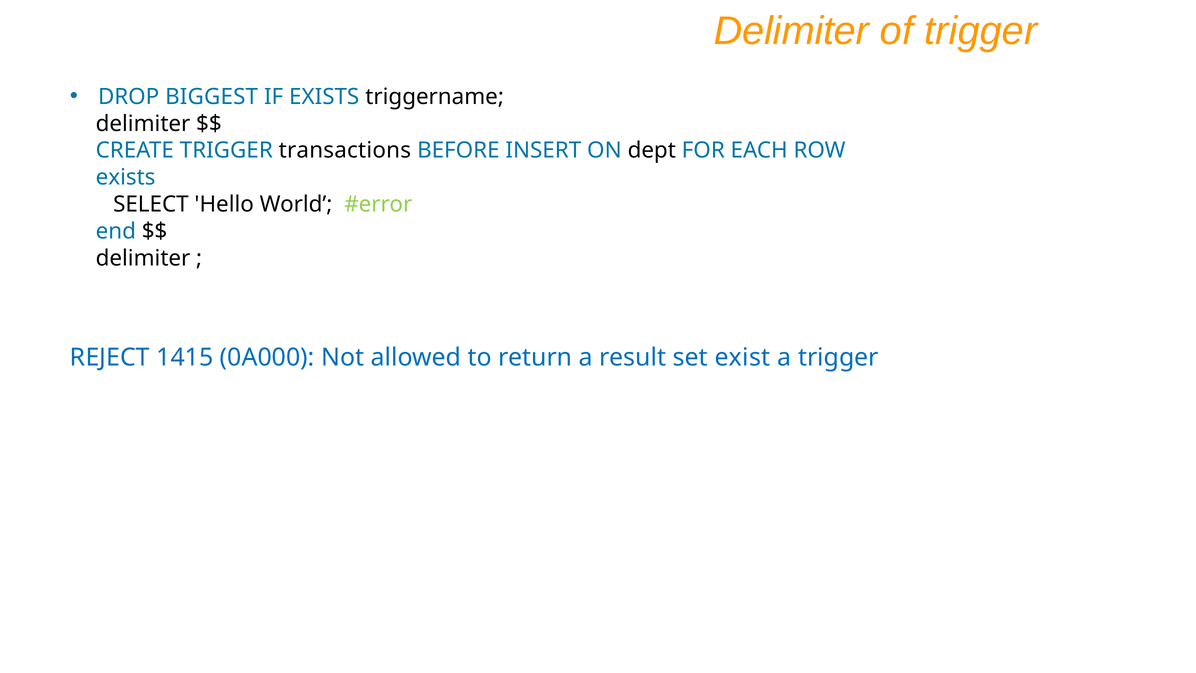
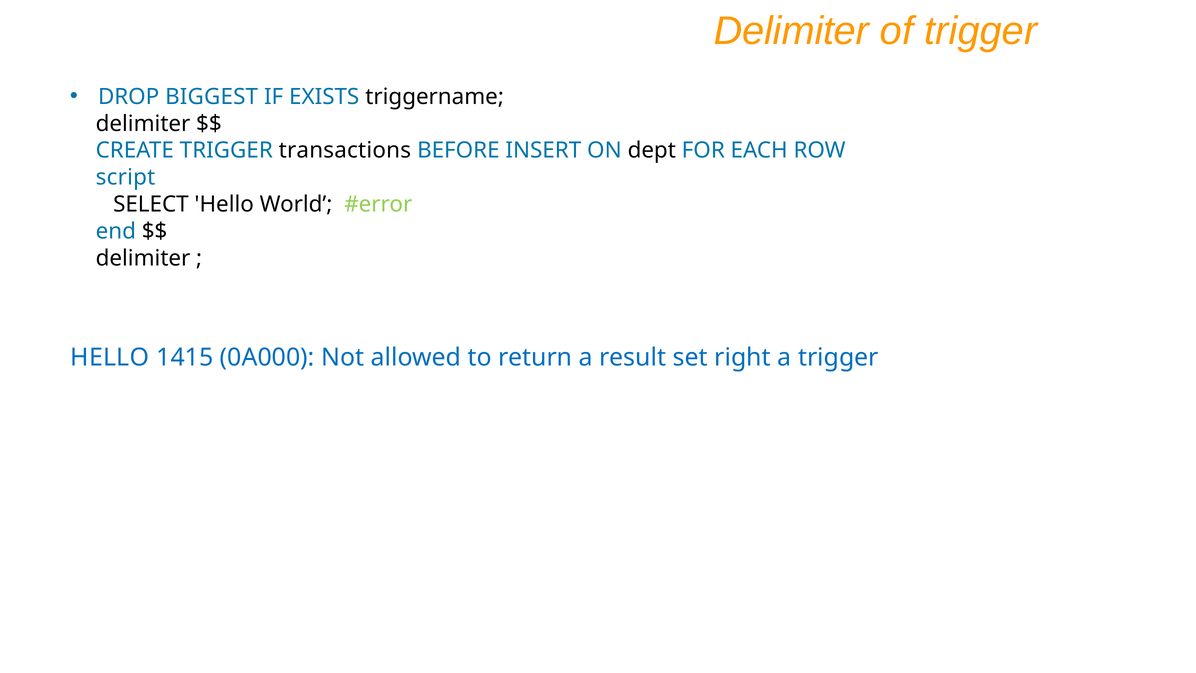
exists at (126, 177): exists -> script
REJECT at (110, 357): REJECT -> HELLO
exist: exist -> right
